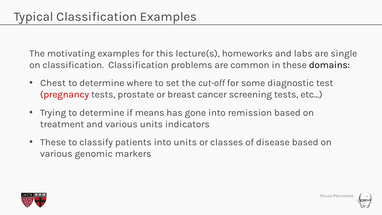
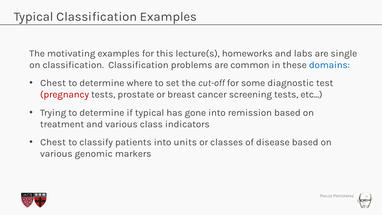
domains colour: black -> blue
if means: means -> typical
various units: units -> class
These at (53, 142): These -> Chest
